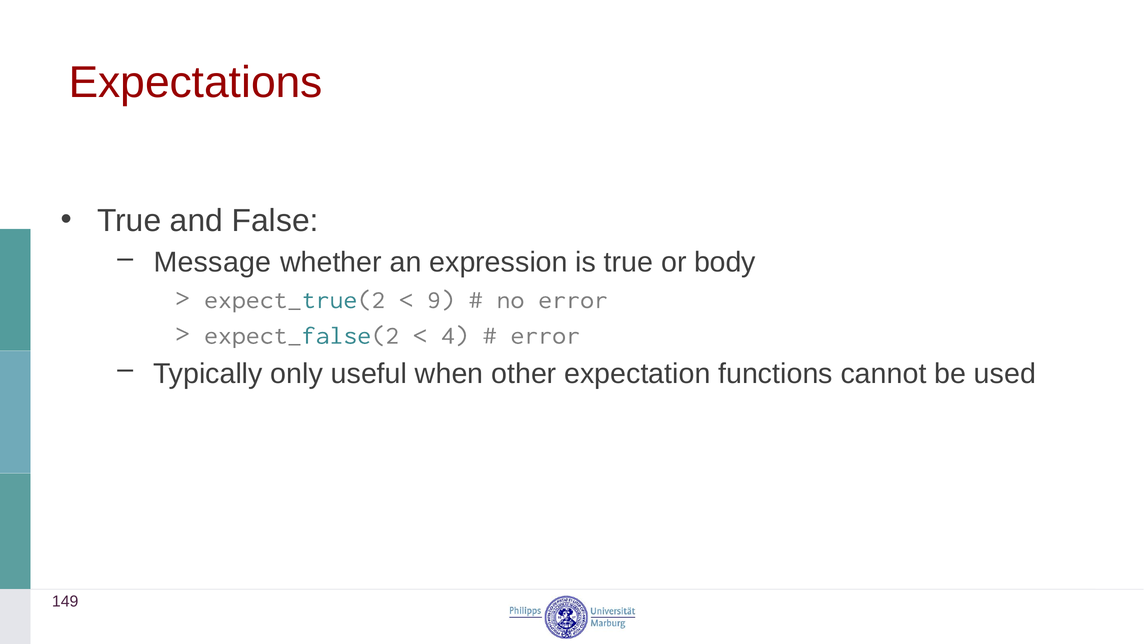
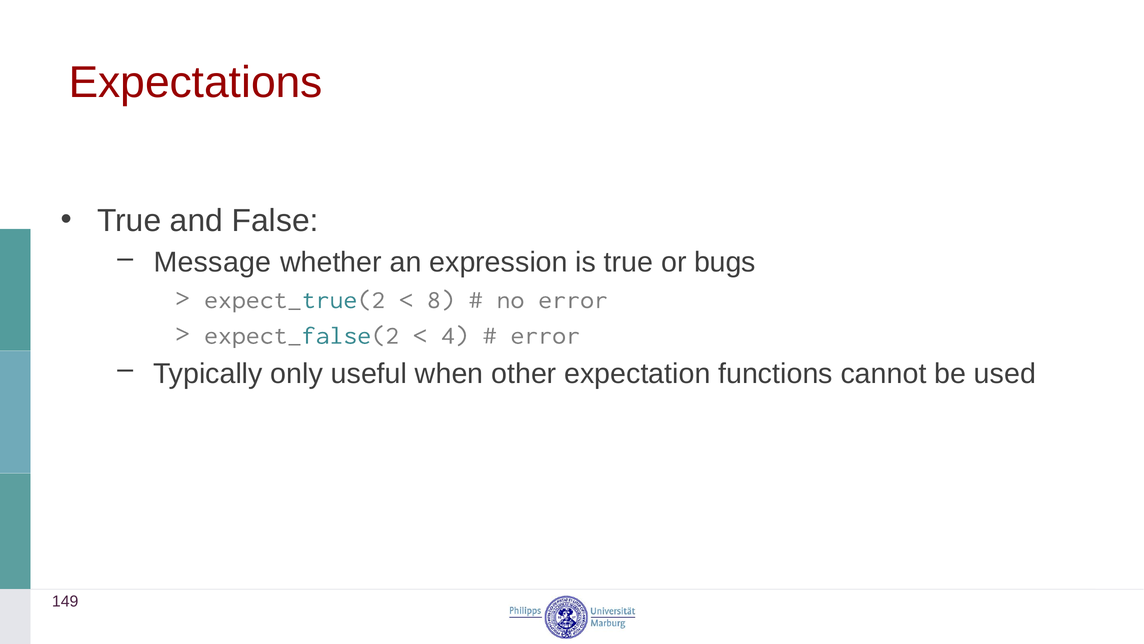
body: body -> bugs
9: 9 -> 8
